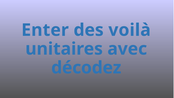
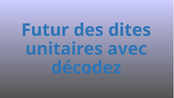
Enter: Enter -> Futur
voilà: voilà -> dites
